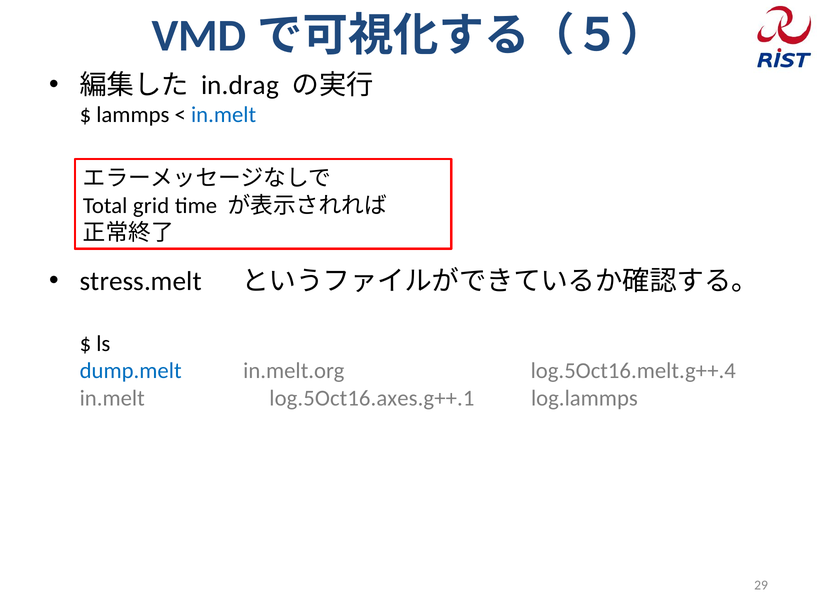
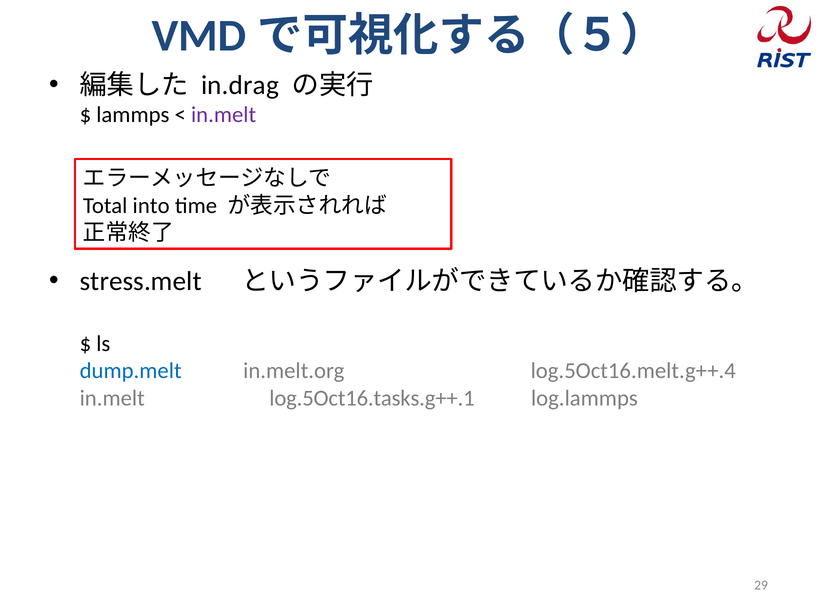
in.melt at (224, 115) colour: blue -> purple
grid: grid -> into
log.5Oct16.axes.g++.1: log.5Oct16.axes.g++.1 -> log.5Oct16.tasks.g++.1
